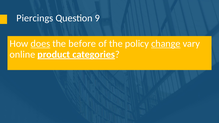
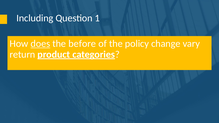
Piercings: Piercings -> Including
9: 9 -> 1
change underline: present -> none
online: online -> return
